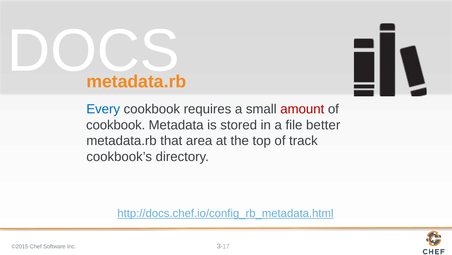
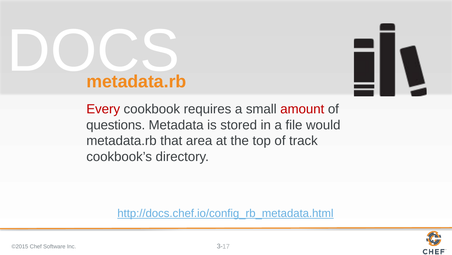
Every colour: blue -> red
cookbook at (116, 125): cookbook -> questions
better: better -> would
